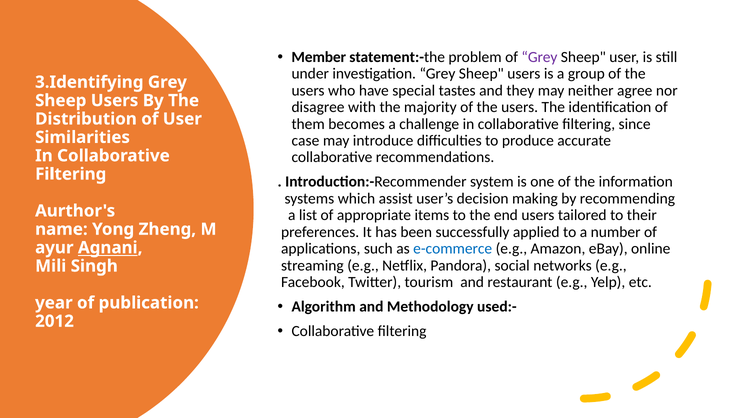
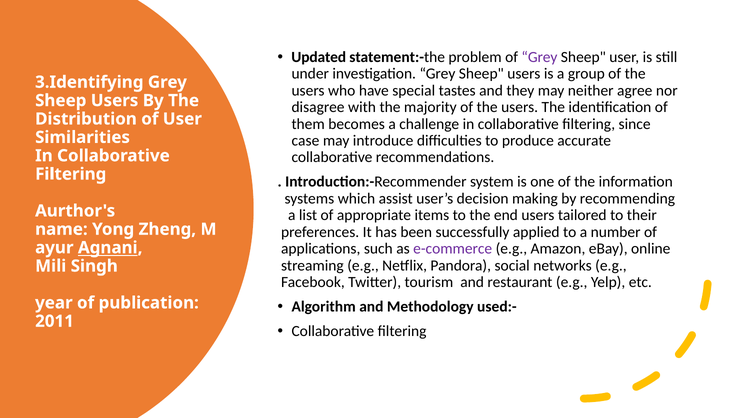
Member: Member -> Updated
e-commerce colour: blue -> purple
2012: 2012 -> 2011
